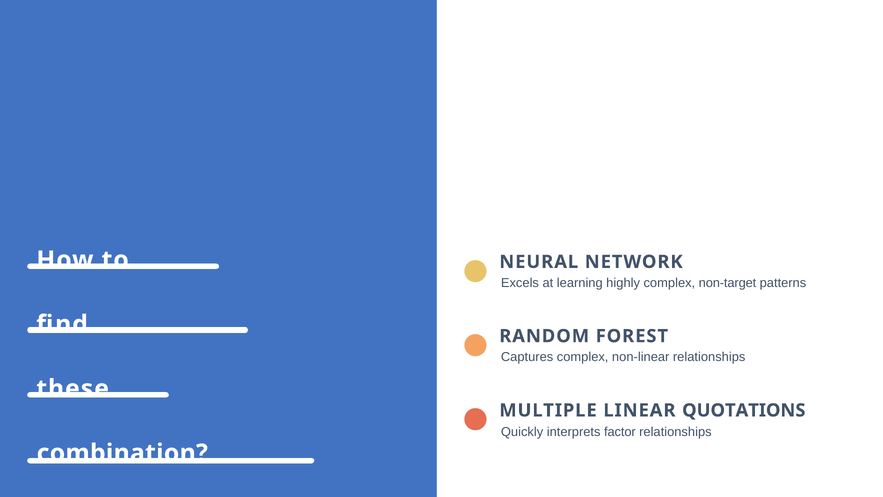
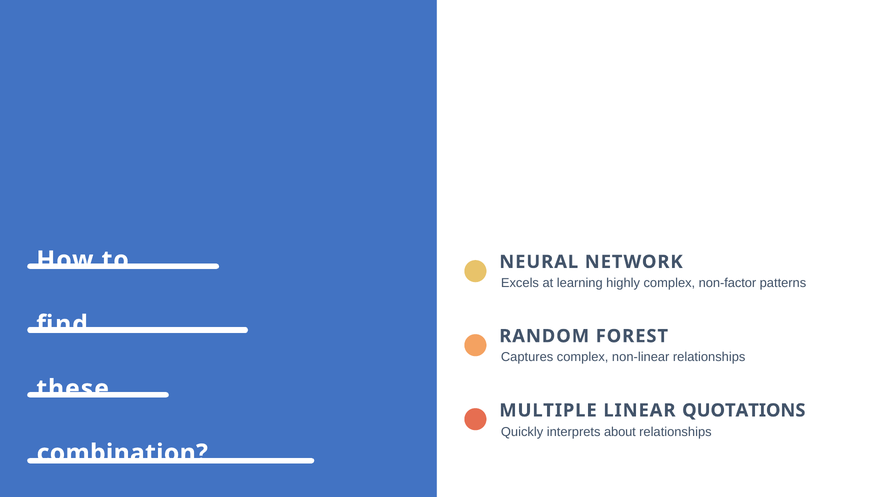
non-target: non-target -> non-factor
factor: factor -> about
